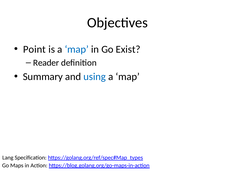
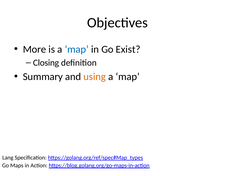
Point: Point -> More
Reader: Reader -> Closing
using colour: blue -> orange
